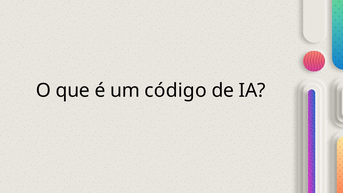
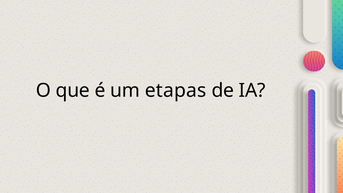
código: código -> etapas
